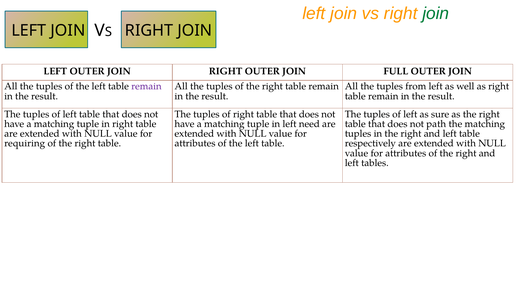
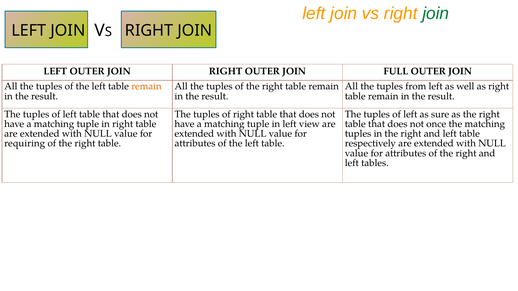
remain at (146, 87) colour: purple -> orange
need: need -> view
path: path -> once
